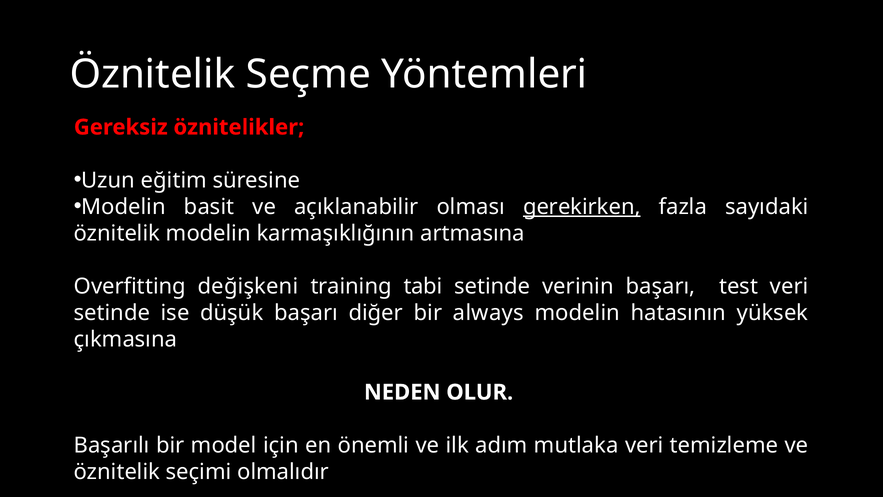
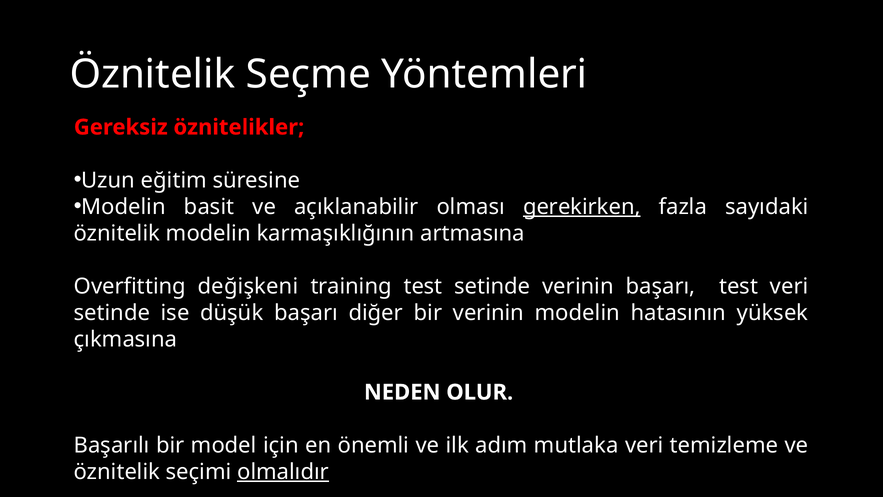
training tabi: tabi -> test
bir always: always -> verinin
olmalıdır underline: none -> present
